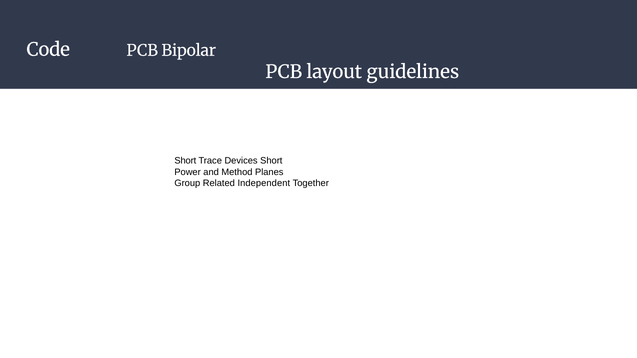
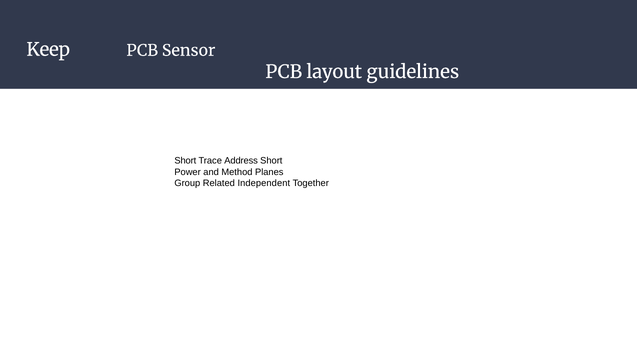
Code: Code -> Keep
Bipolar: Bipolar -> Sensor
Devices: Devices -> Address
